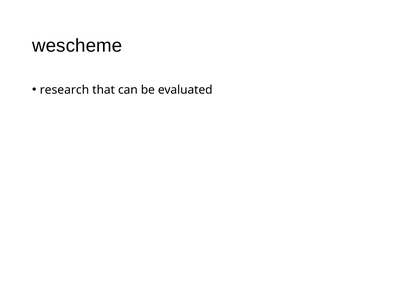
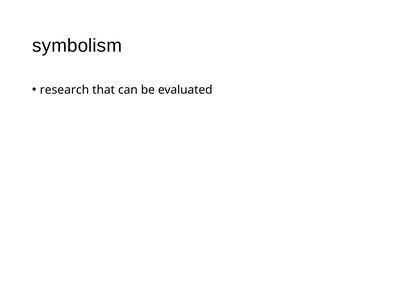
wescheme: wescheme -> symbolism
